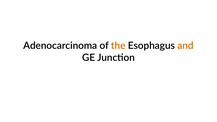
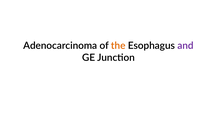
and colour: orange -> purple
